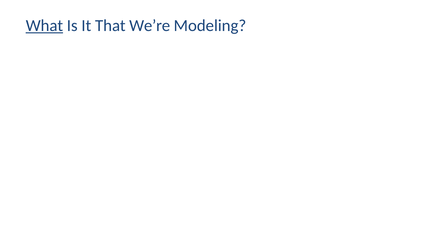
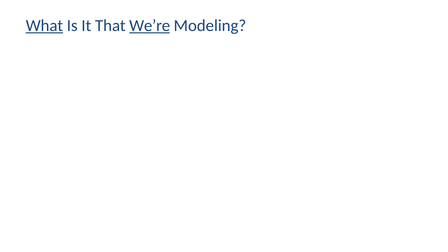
We’re underline: none -> present
